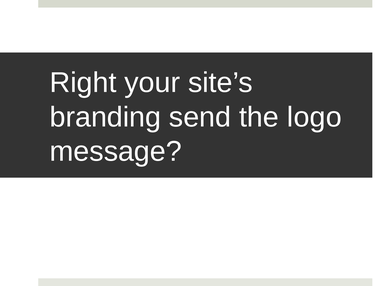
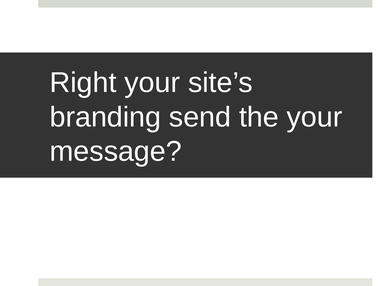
the logo: logo -> your
